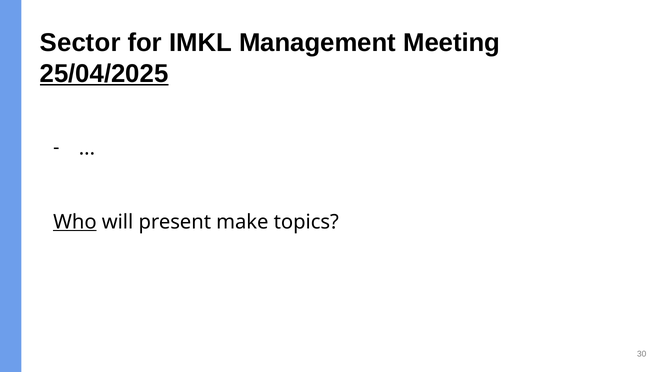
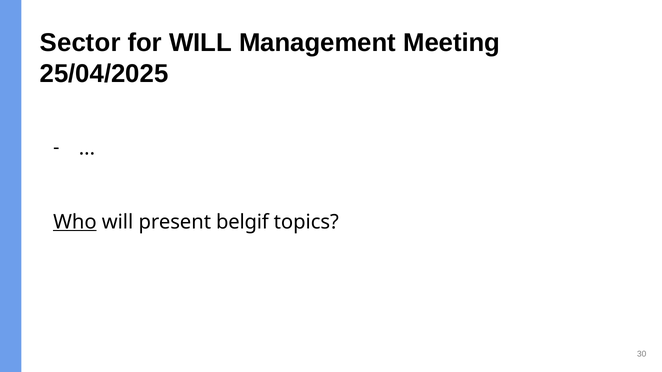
for IMKL: IMKL -> WILL
25/04/2025 underline: present -> none
make: make -> belgif
